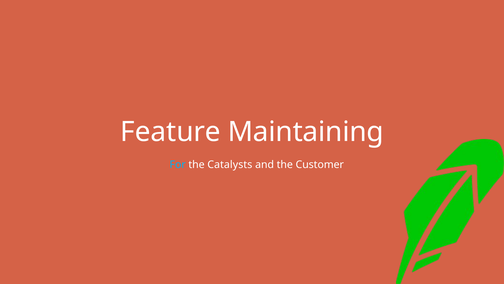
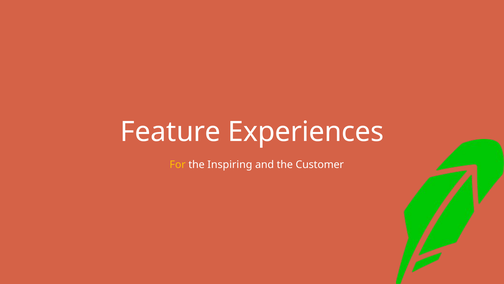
Maintaining: Maintaining -> Experiences
For colour: light blue -> yellow
Catalysts: Catalysts -> Inspiring
